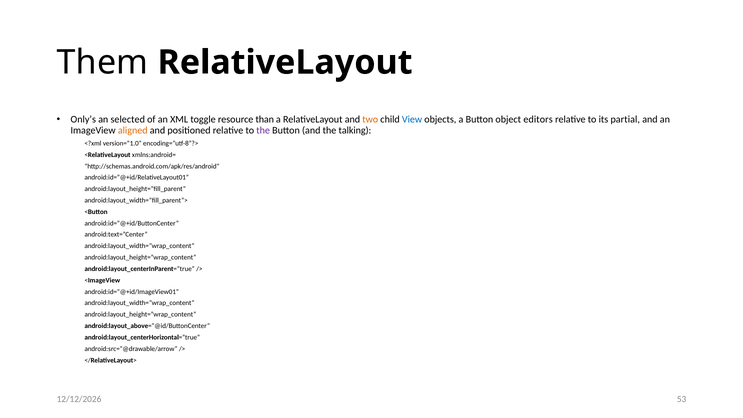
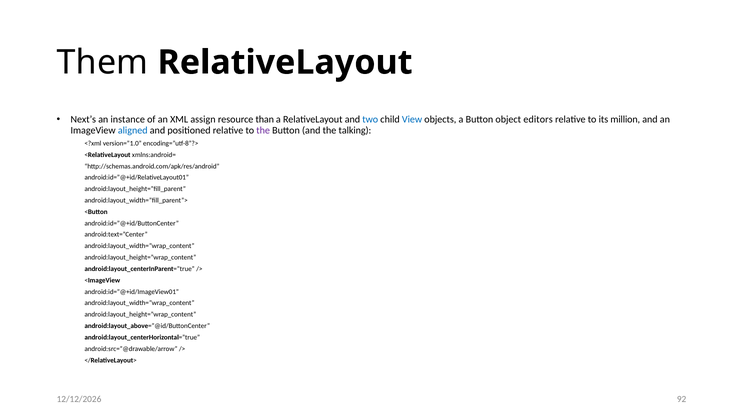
Only’s: Only’s -> Next’s
selected: selected -> instance
toggle: toggle -> assign
two colour: orange -> blue
partial: partial -> million
aligned colour: orange -> blue
53: 53 -> 92
